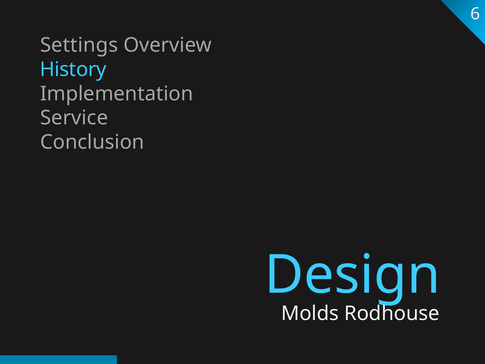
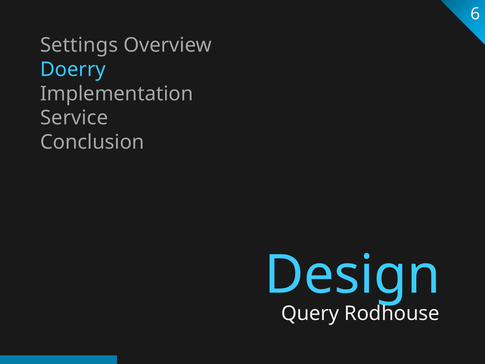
History: History -> Doerry
Molds: Molds -> Query
